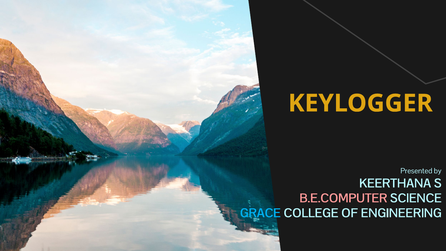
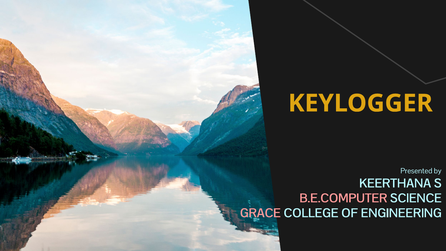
GRACE colour: light blue -> pink
